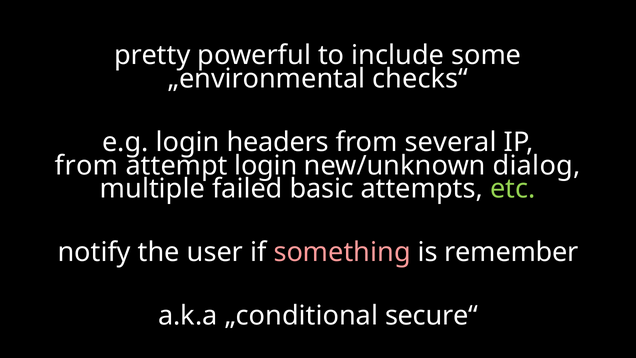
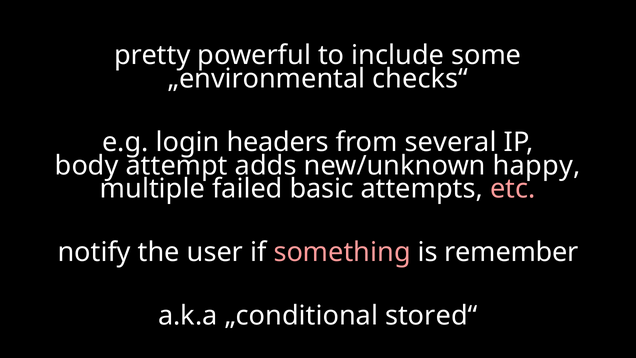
from at (87, 165): from -> body
attempt login: login -> adds
dialog: dialog -> happy
etc colour: light green -> pink
secure“: secure“ -> stored“
